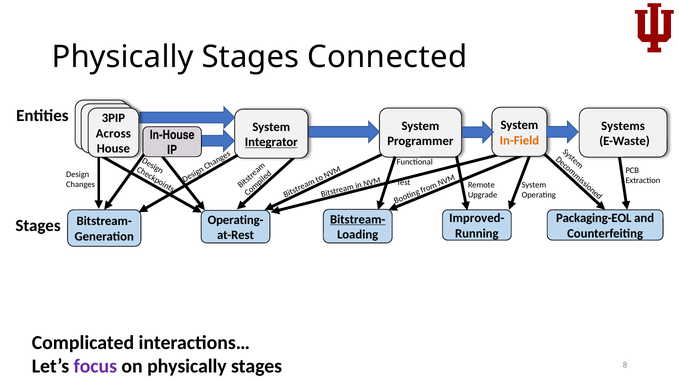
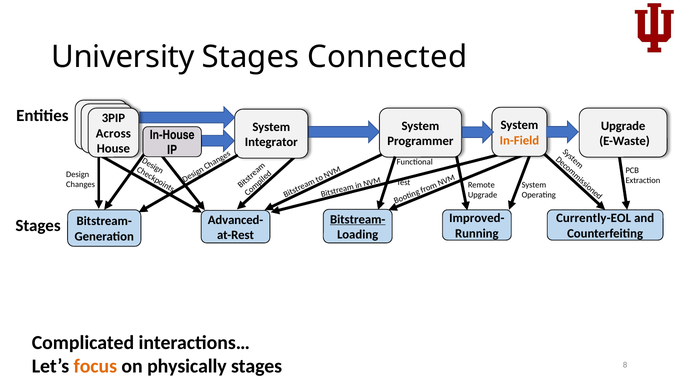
Physically at (123, 57): Physically -> University
Systems at (623, 126): Systems -> Upgrade
Integrator underline: present -> none
Packaging-EOL: Packaging-EOL -> Currently-EOL
Operating-: Operating- -> Advanced-
focus colour: purple -> orange
